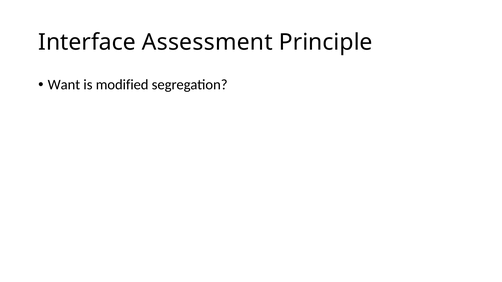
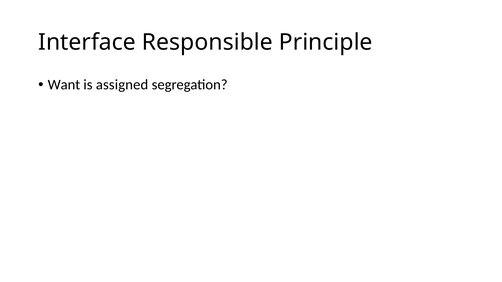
Assessment: Assessment -> Responsible
modified: modified -> assigned
